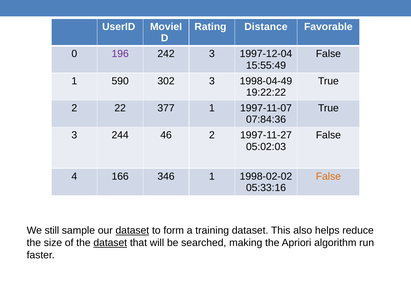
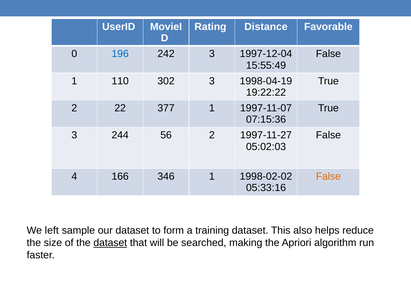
196 colour: purple -> blue
590: 590 -> 110
1998-04-49: 1998-04-49 -> 1998-04-19
07:84:36: 07:84:36 -> 07:15:36
46: 46 -> 56
still: still -> left
dataset at (132, 231) underline: present -> none
